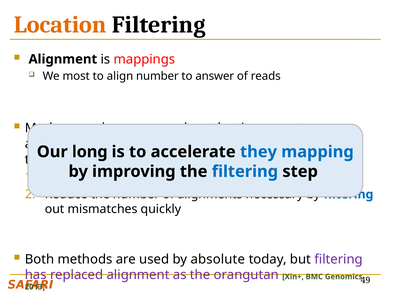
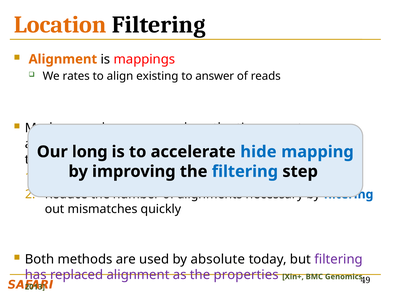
Alignment at (63, 59) colour: black -> orange
most: most -> rates
align number: number -> existing
they: they -> hide
orangutan: orangutan -> properties
